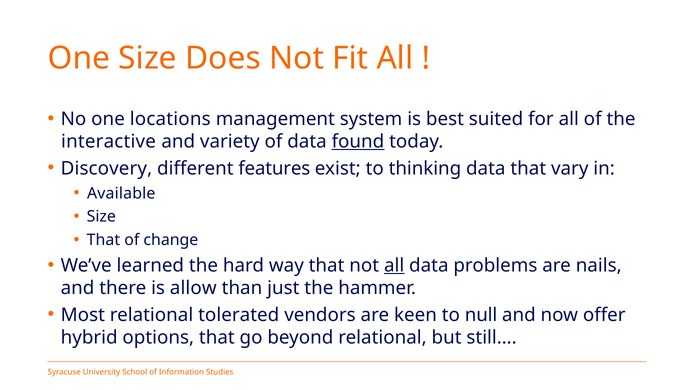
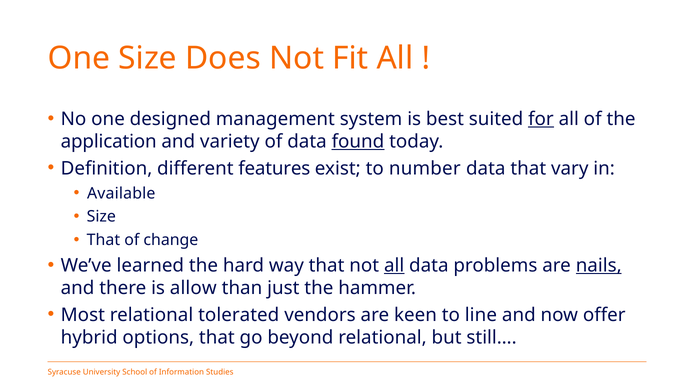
locations: locations -> designed
for underline: none -> present
interactive: interactive -> application
Discovery: Discovery -> Definition
thinking: thinking -> number
nails underline: none -> present
null: null -> line
